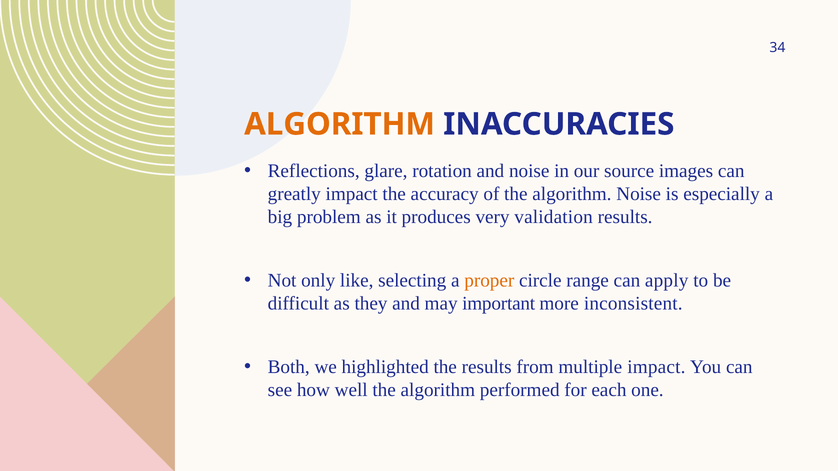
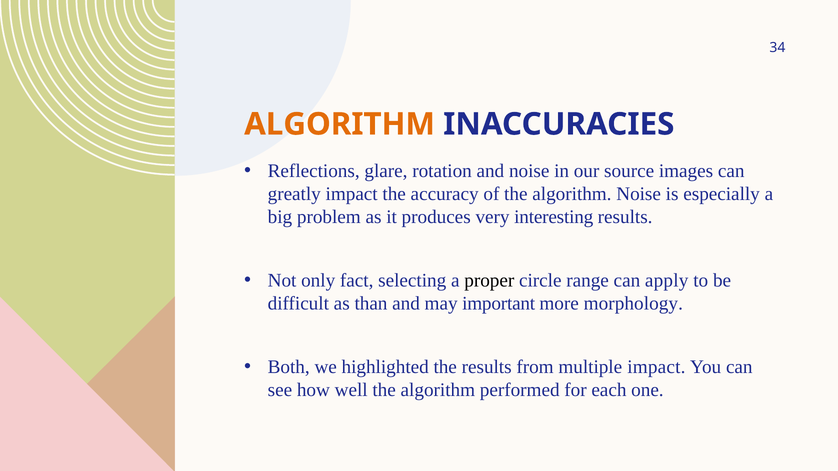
validation: validation -> interesting
like: like -> fact
proper colour: orange -> black
they: they -> than
inconsistent: inconsistent -> morphology
